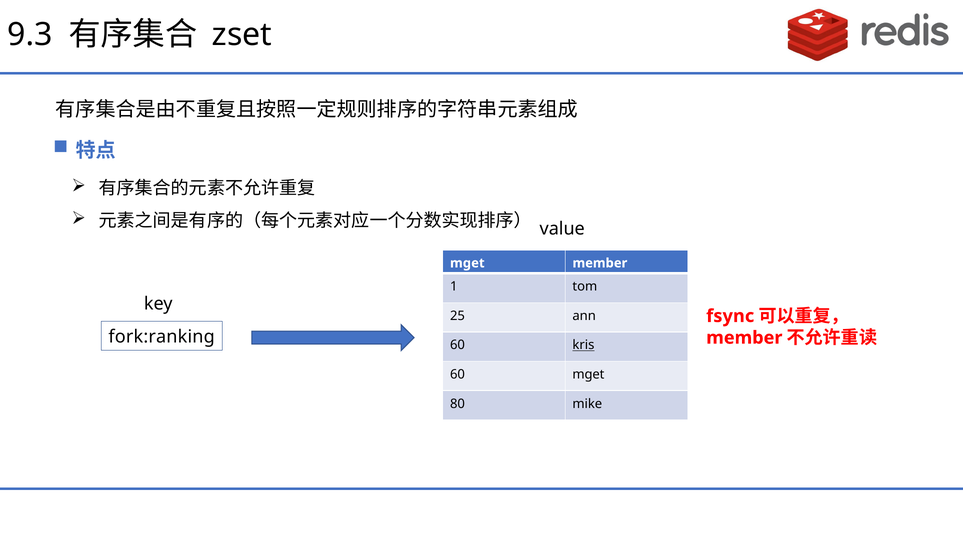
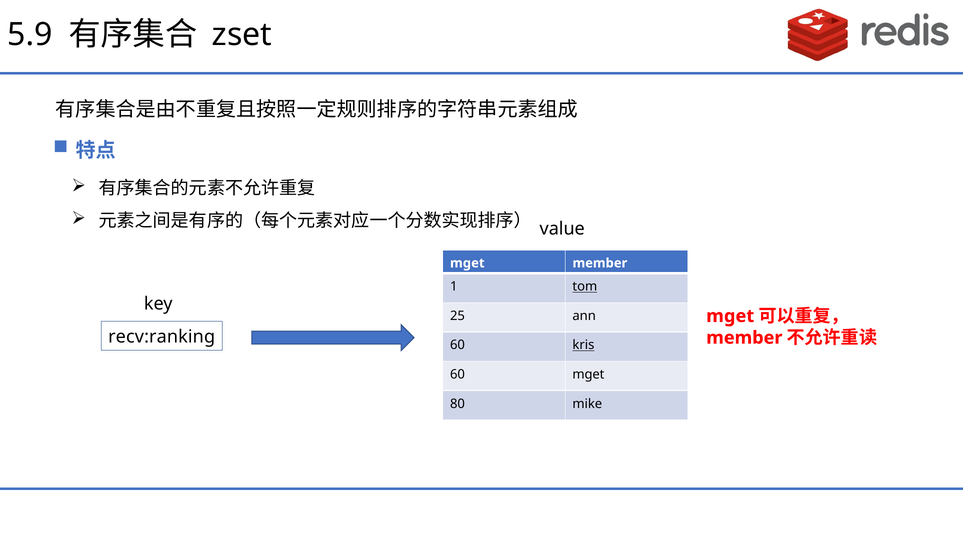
9.3: 9.3 -> 5.9
tom underline: none -> present
fsync at (730, 316): fsync -> mget
fork:ranking: fork:ranking -> recv:ranking
